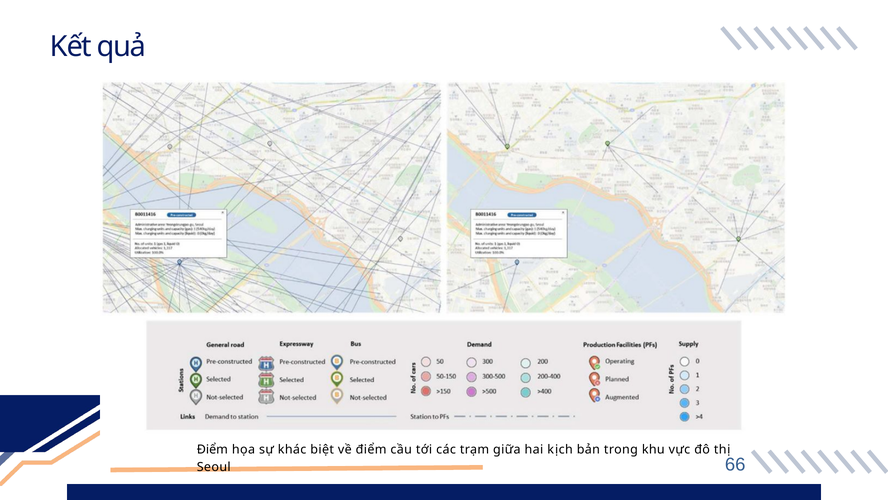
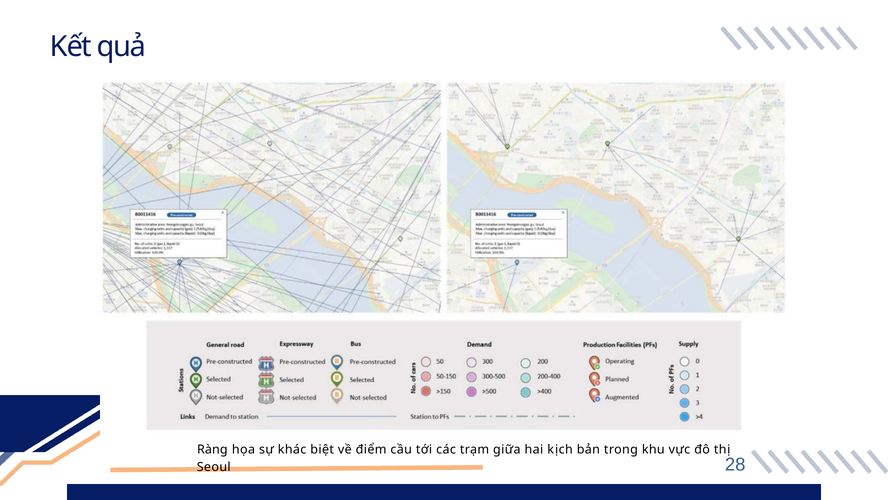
Điểm at (212, 449): Điểm -> Ràng
66: 66 -> 28
